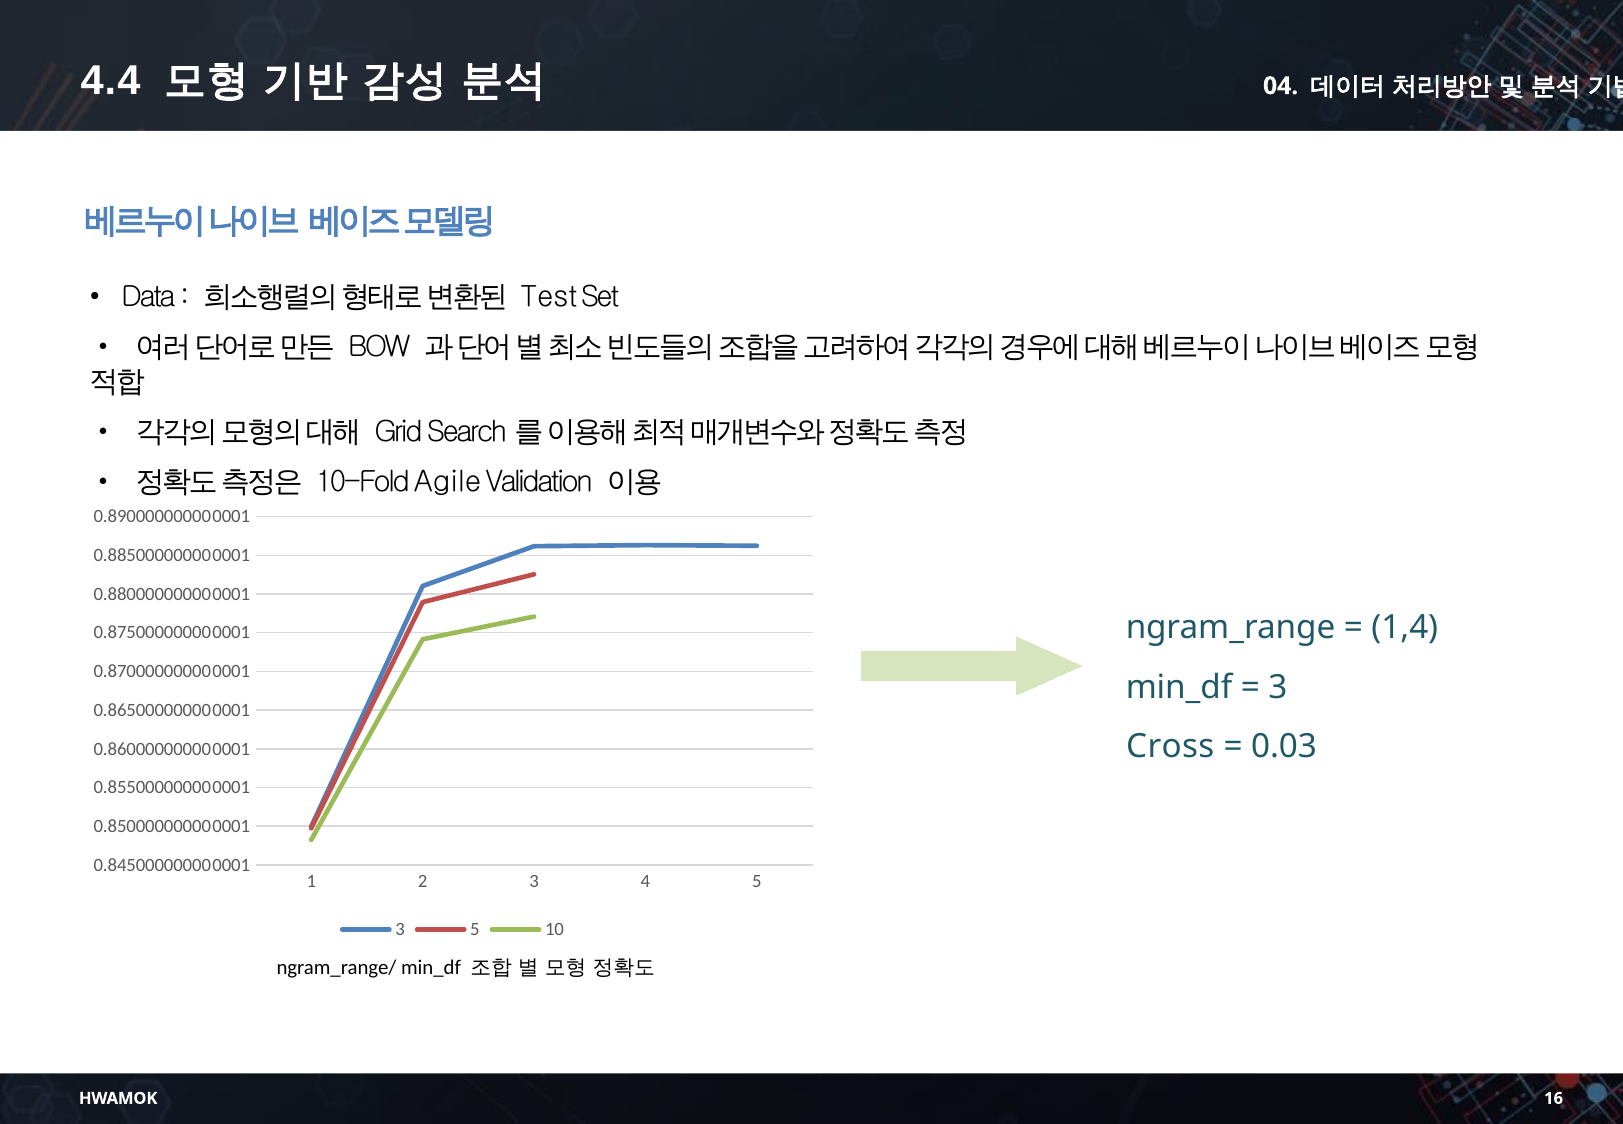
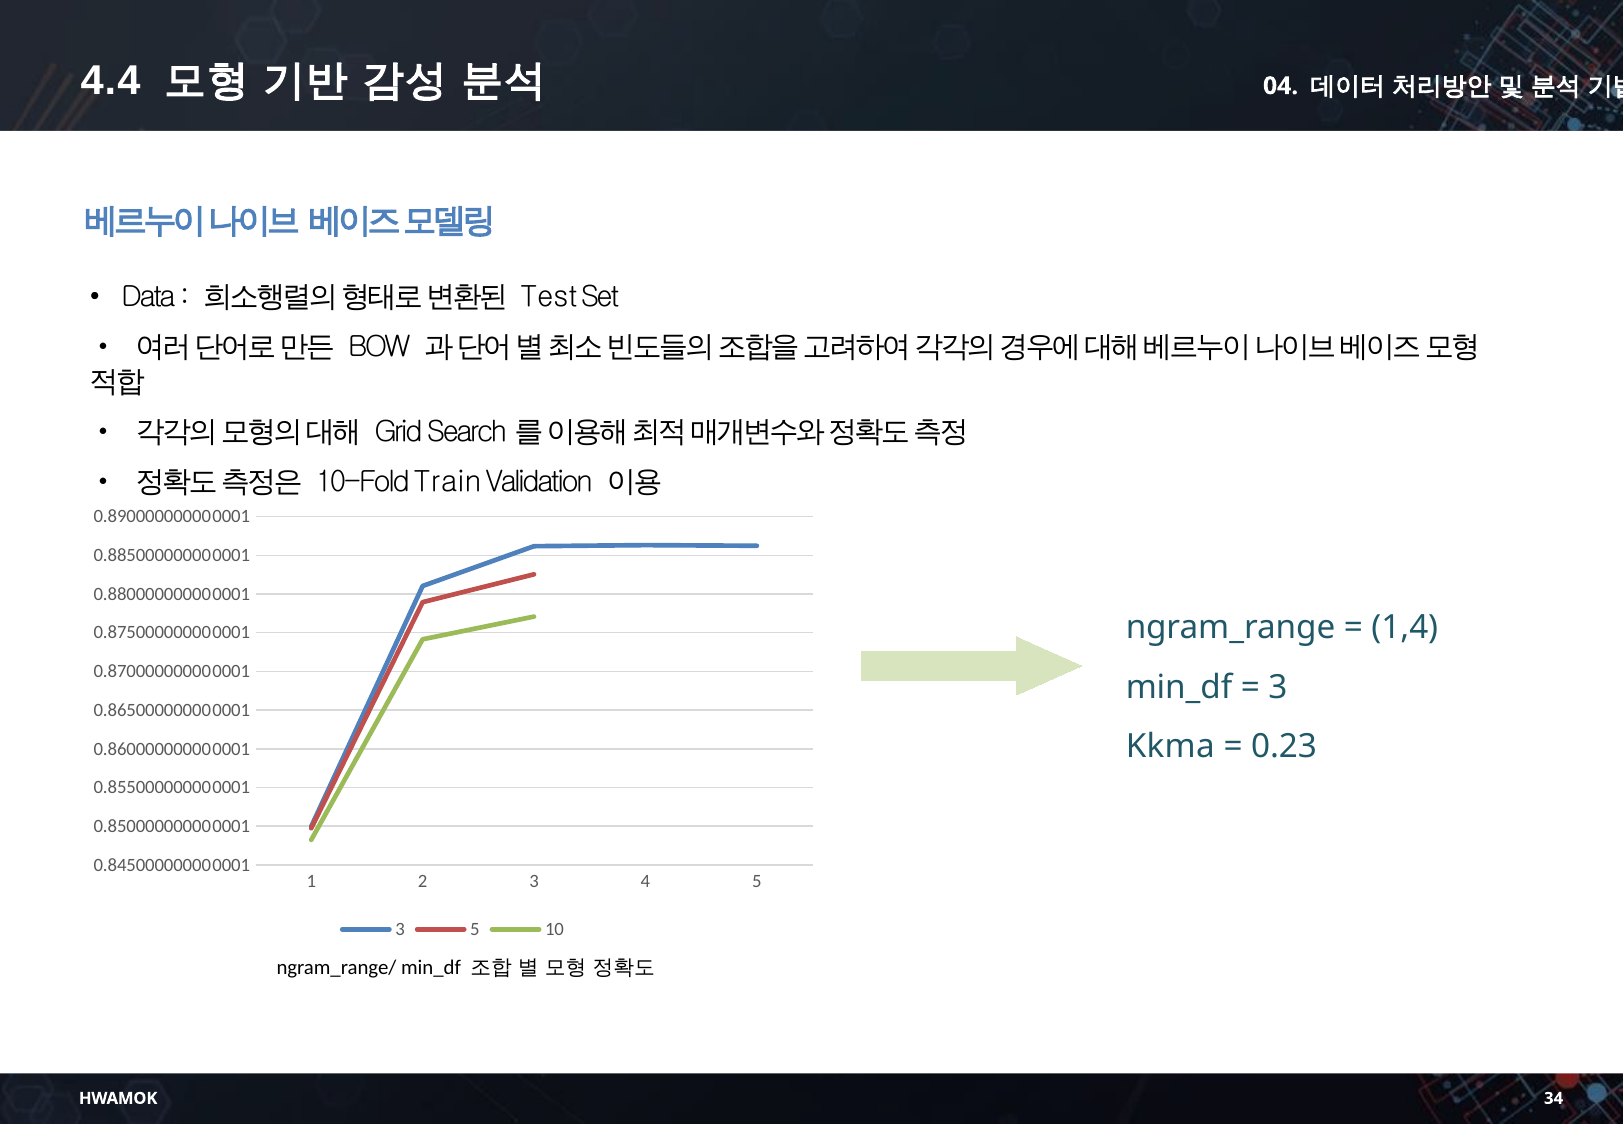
Agile: Agile -> Train
Cross: Cross -> Kkma
0.03: 0.03 -> 0.23
16: 16 -> 34
